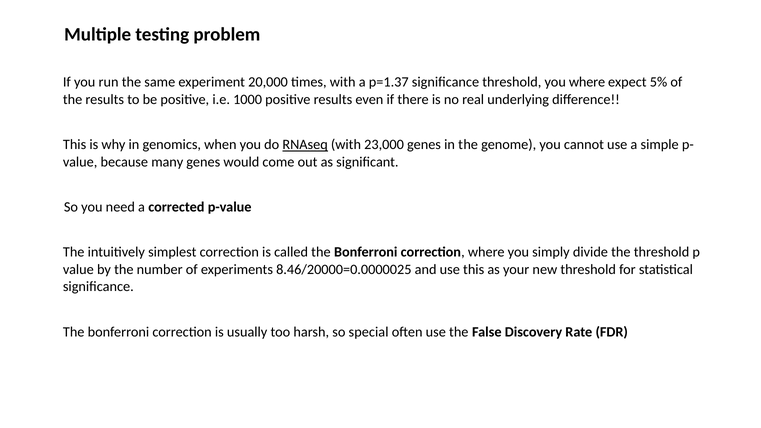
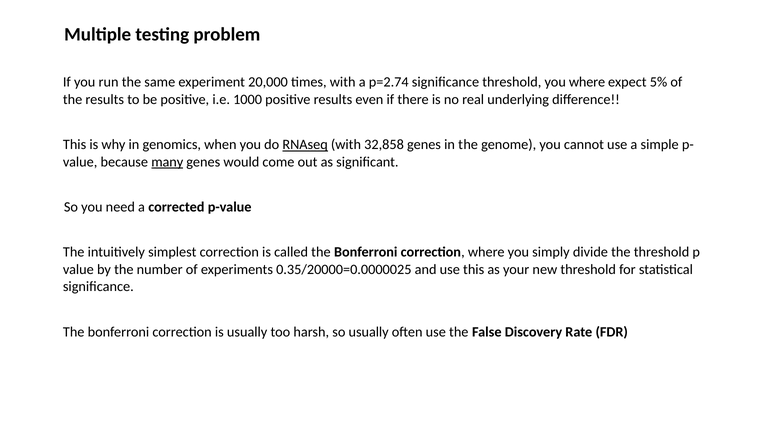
p=1.37: p=1.37 -> p=2.74
23,000: 23,000 -> 32,858
many underline: none -> present
8.46/20000=0.0000025: 8.46/20000=0.0000025 -> 0.35/20000=0.0000025
so special: special -> usually
